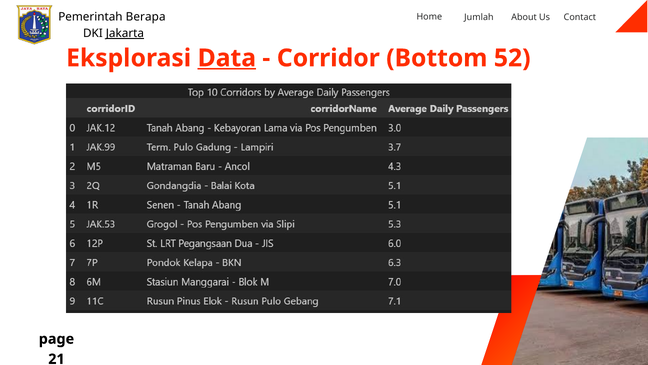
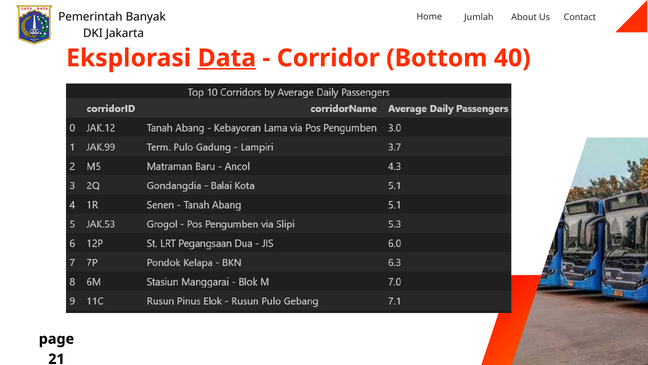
Berapa: Berapa -> Banyak
Jakarta underline: present -> none
52: 52 -> 40
